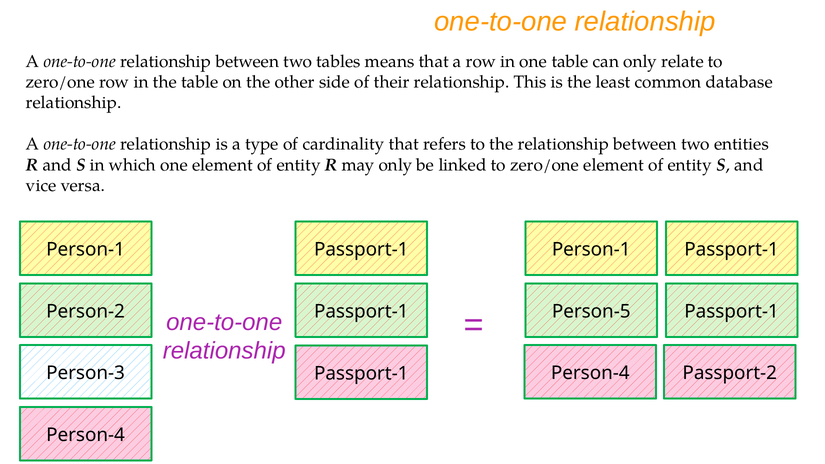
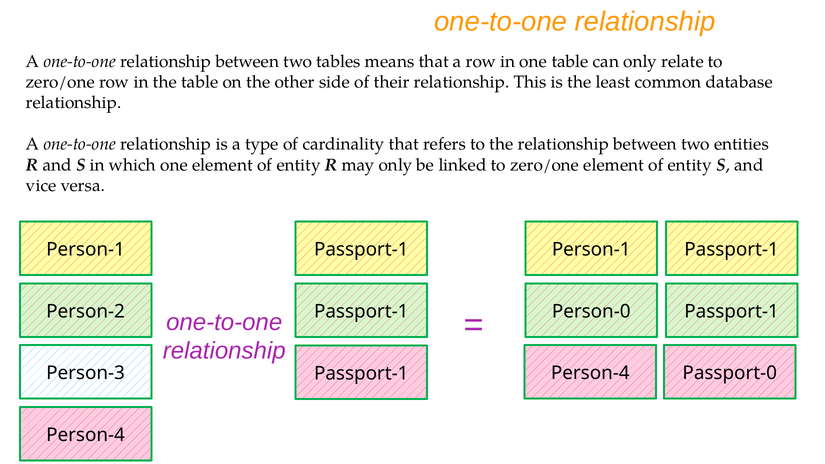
Person-5: Person-5 -> Person-0
Passport-2: Passport-2 -> Passport-0
